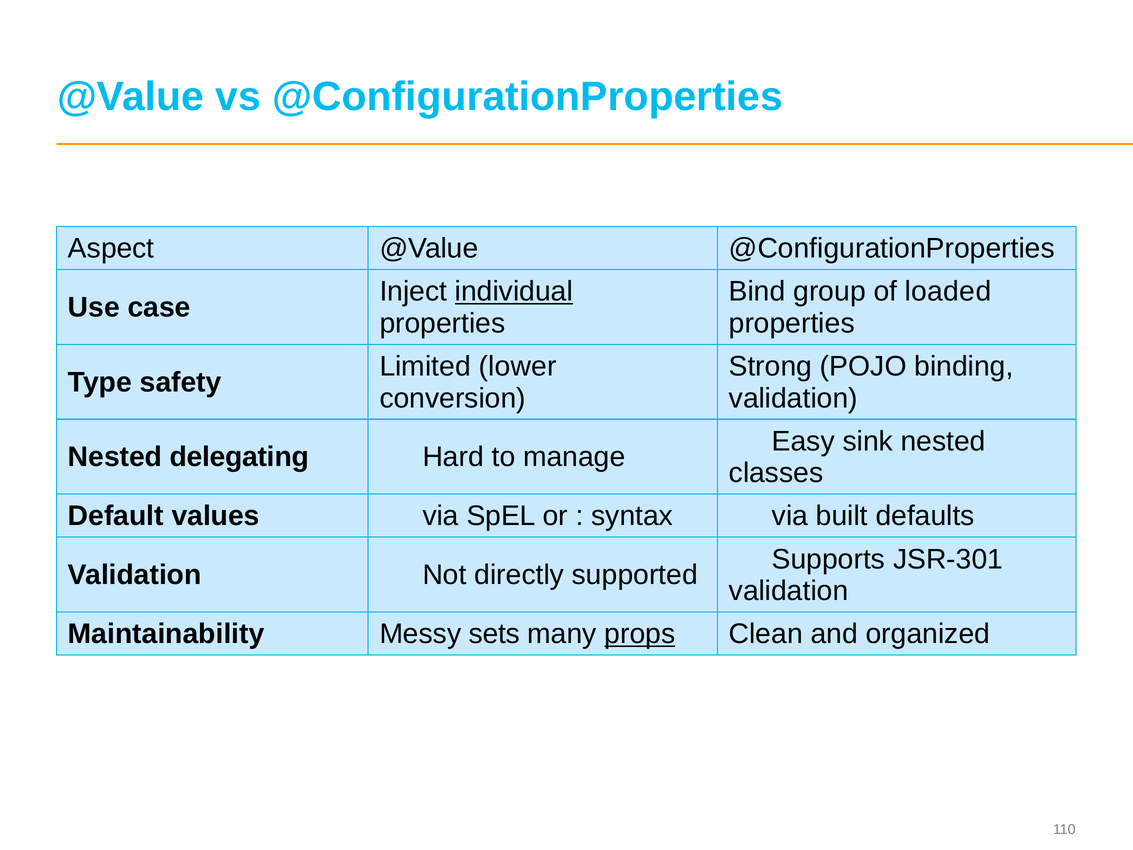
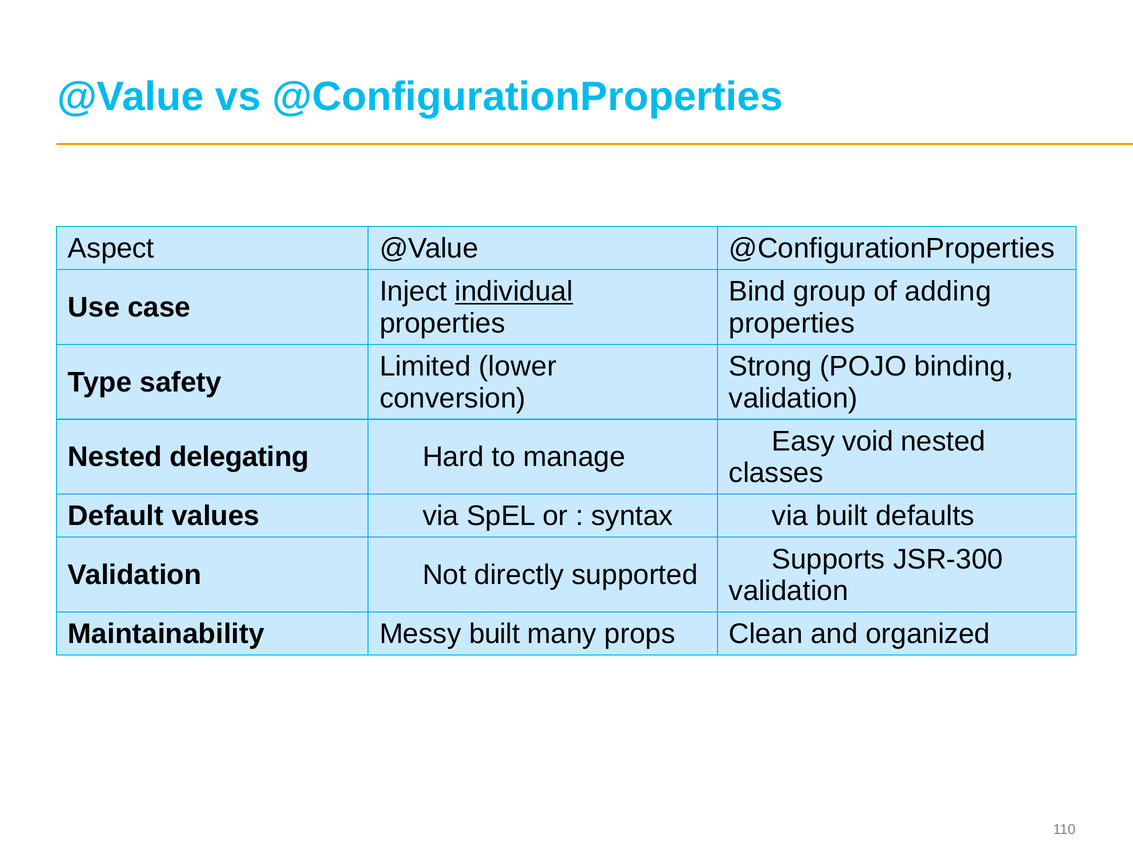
loaded: loaded -> adding
sink: sink -> void
JSR-301: JSR-301 -> JSR-300
Messy sets: sets -> built
props underline: present -> none
